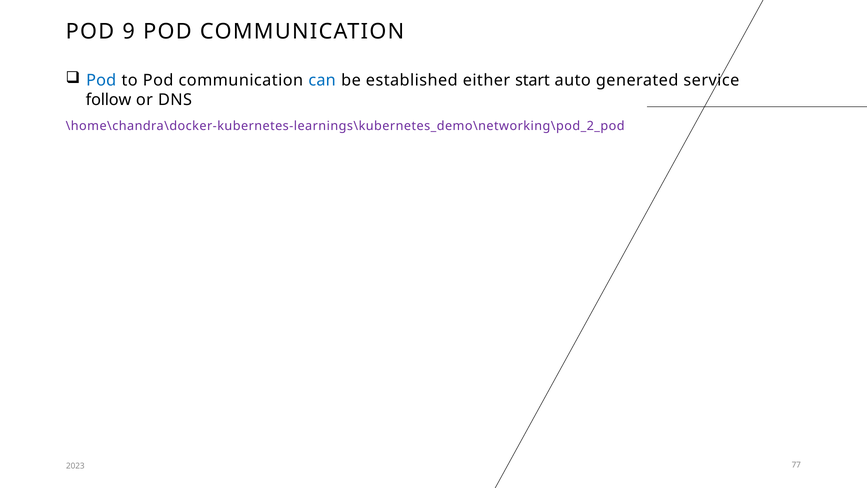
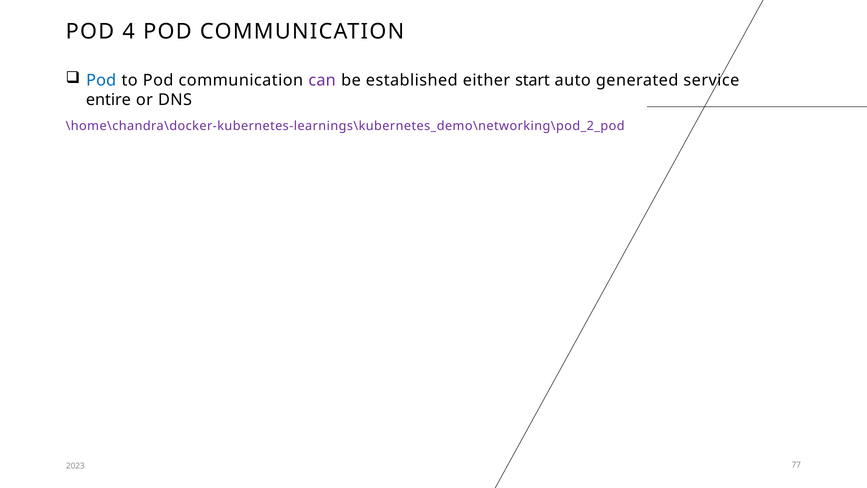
9: 9 -> 4
can colour: blue -> purple
follow: follow -> entire
